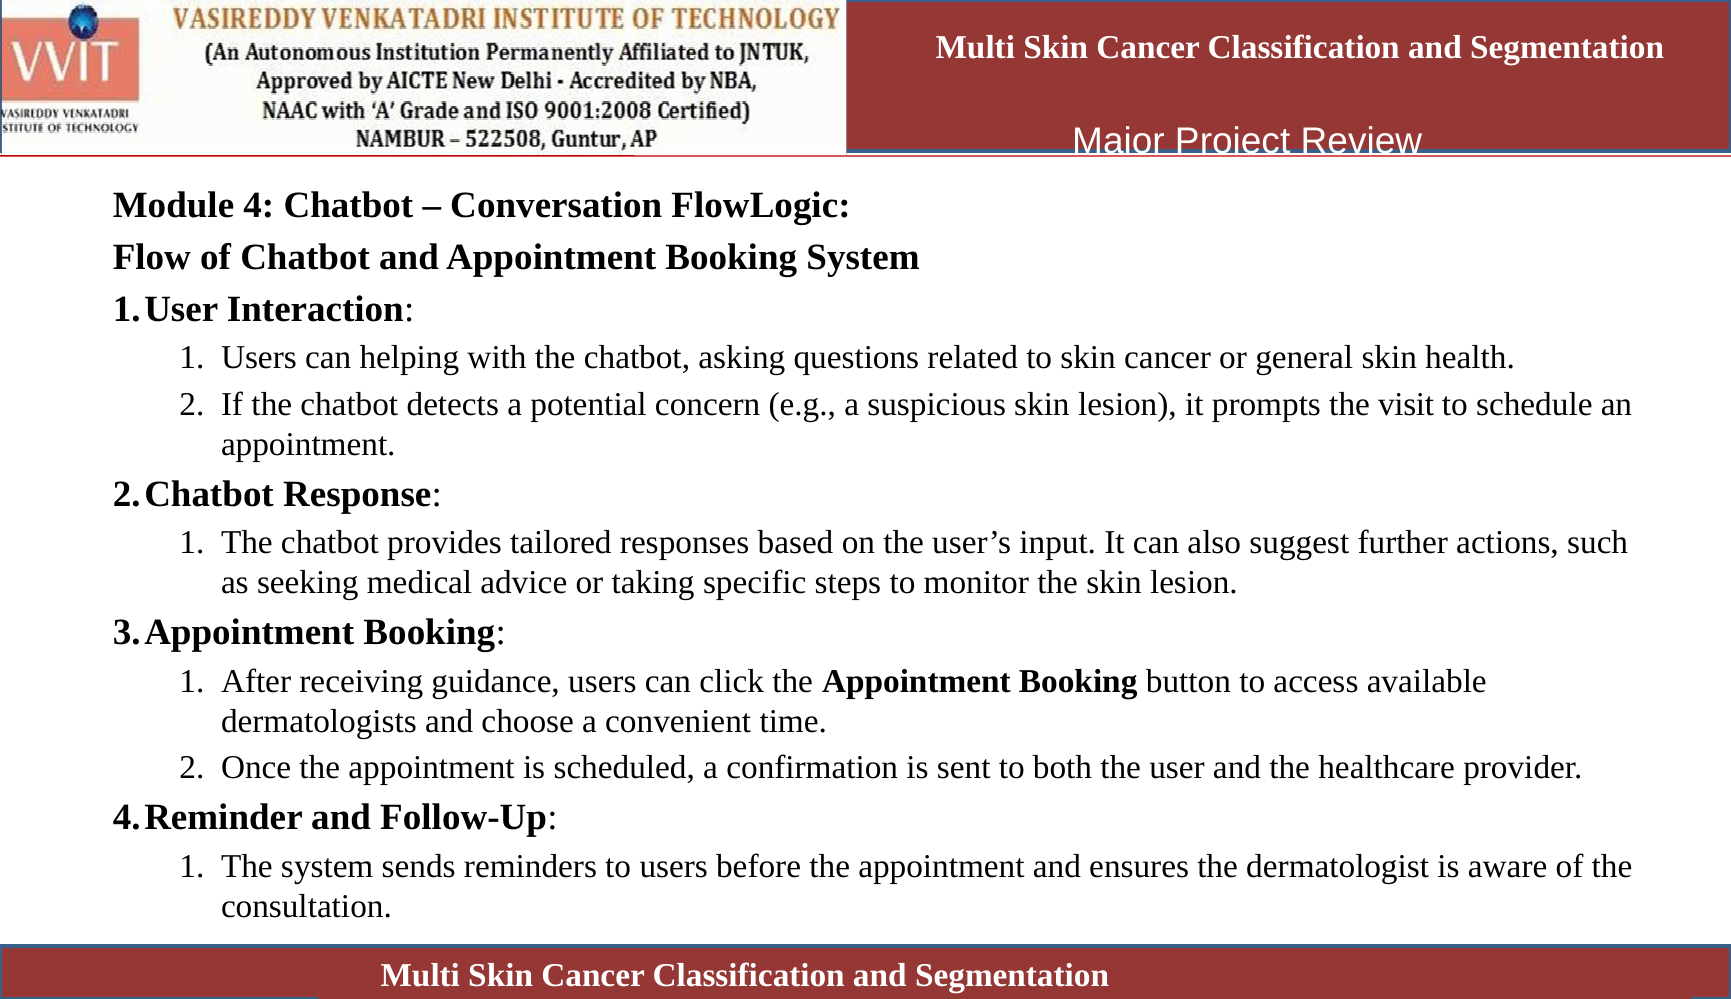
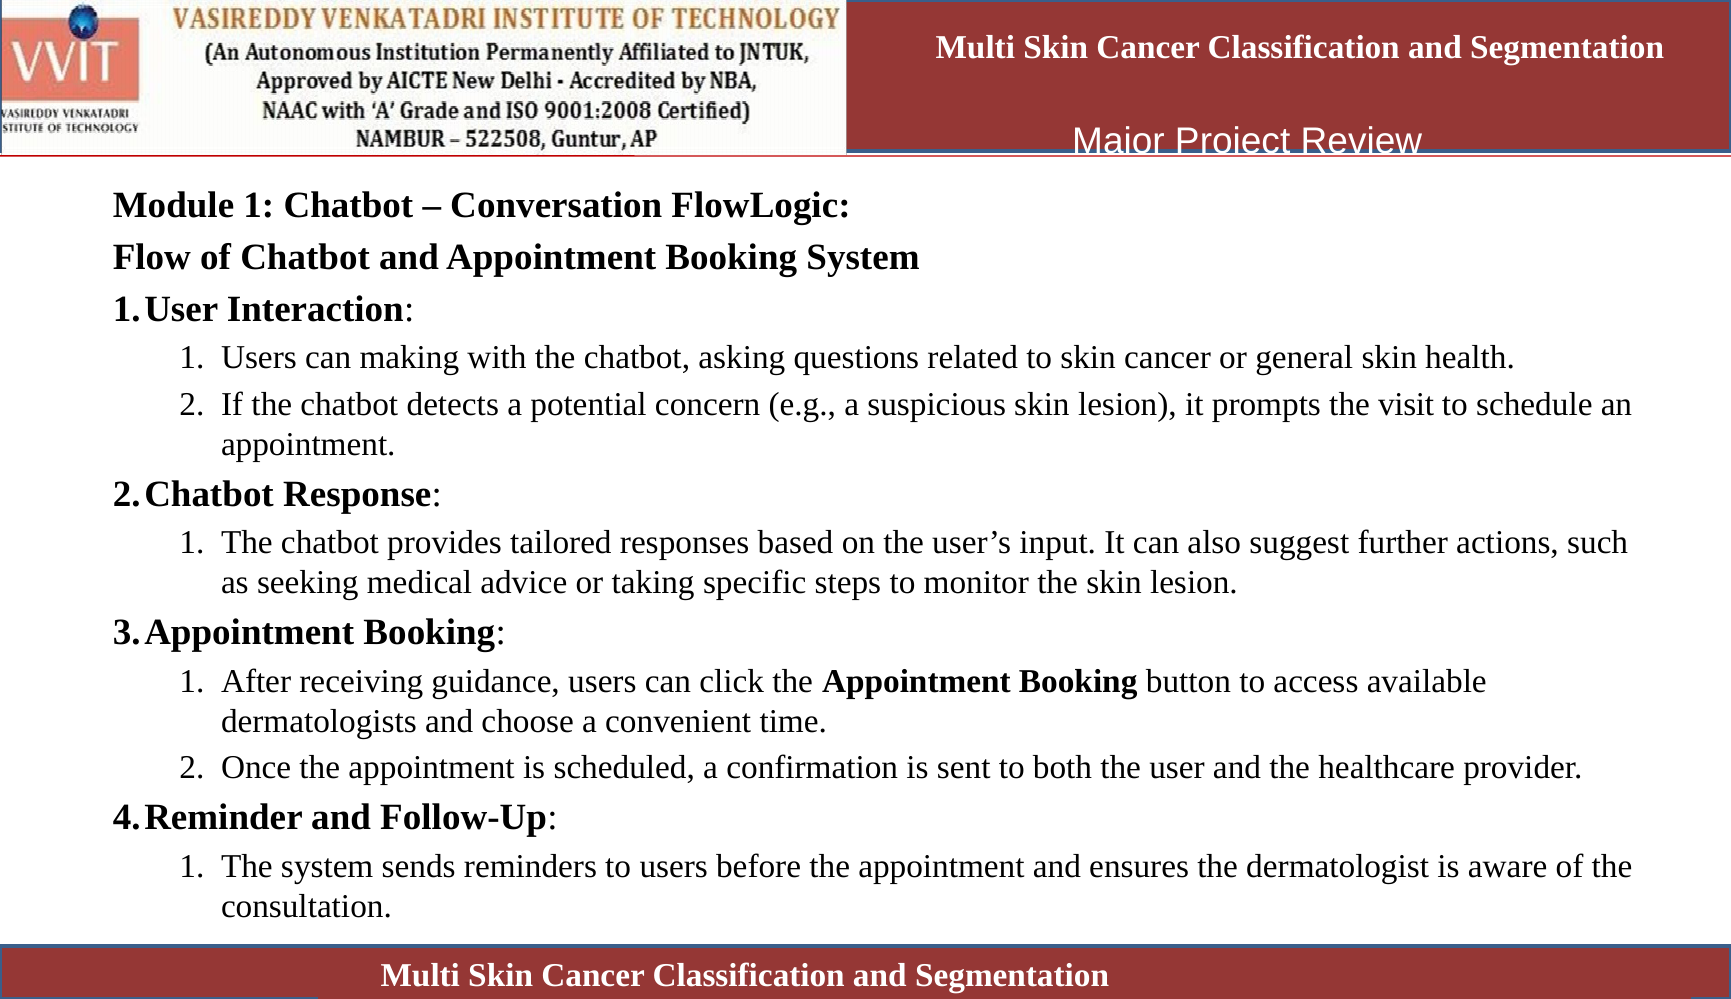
Module 4: 4 -> 1
helping: helping -> making
